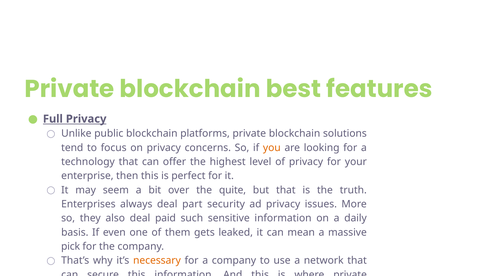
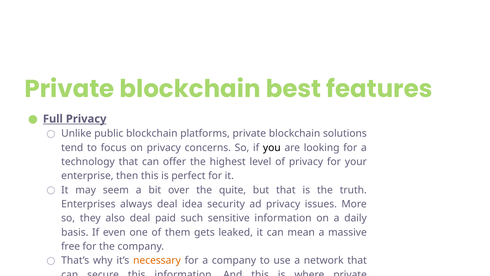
you colour: orange -> black
part: part -> idea
pick: pick -> free
